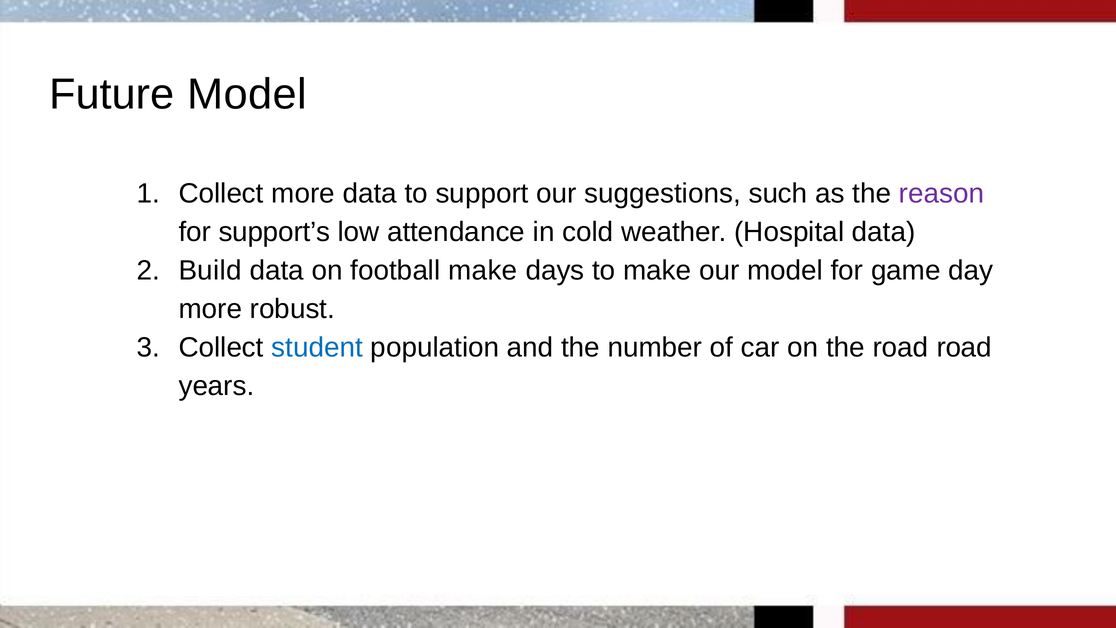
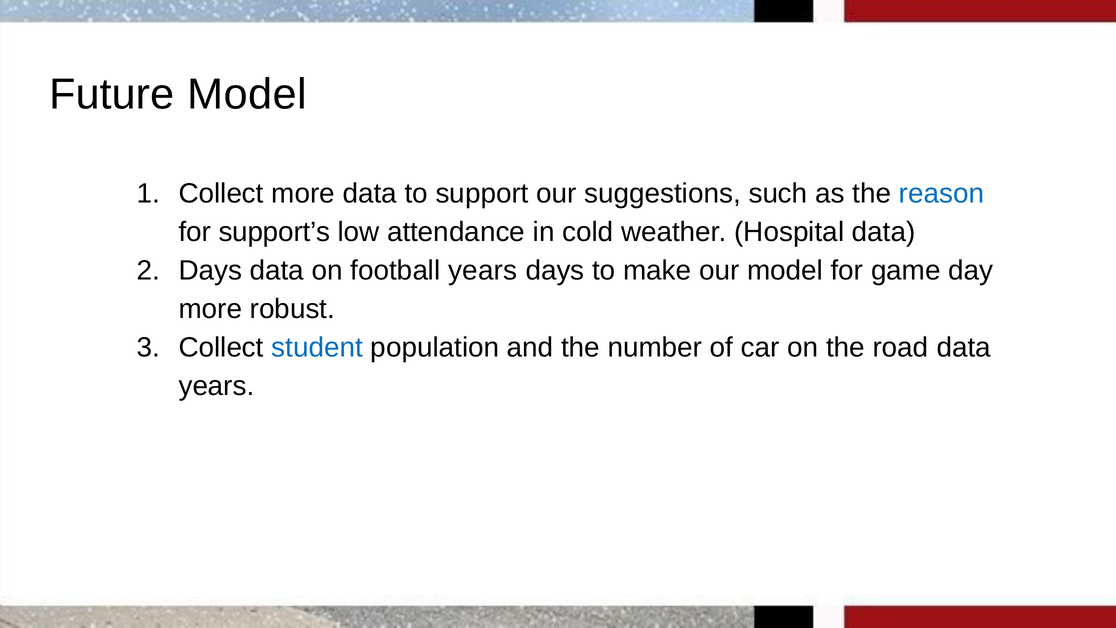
reason colour: purple -> blue
Build at (210, 270): Build -> Days
football make: make -> years
road road: road -> data
